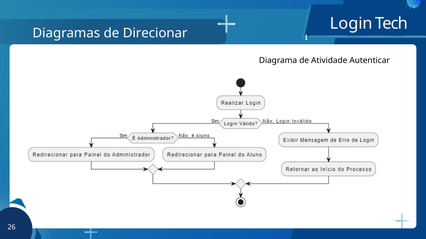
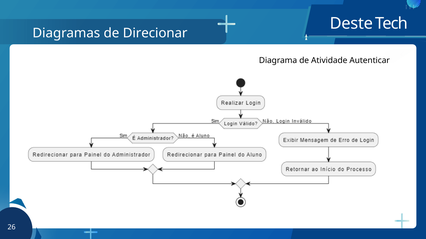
Login: Login -> Deste
